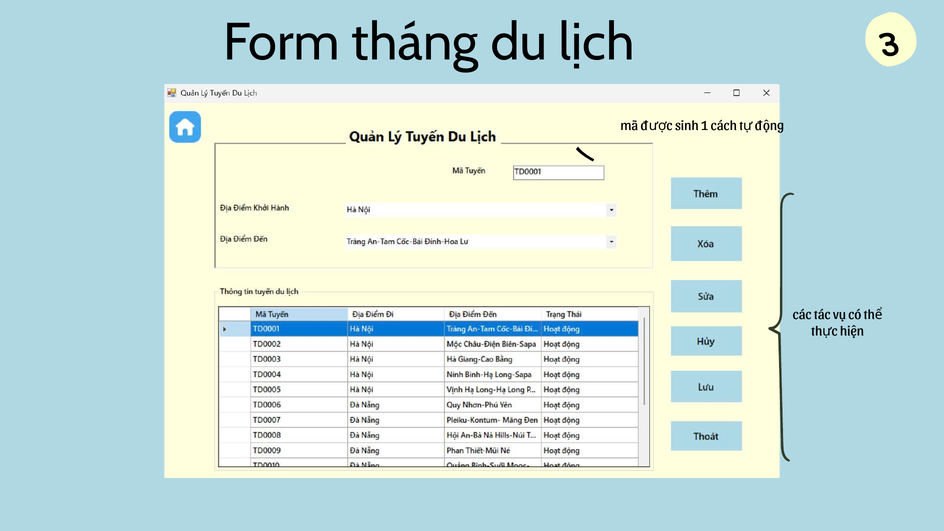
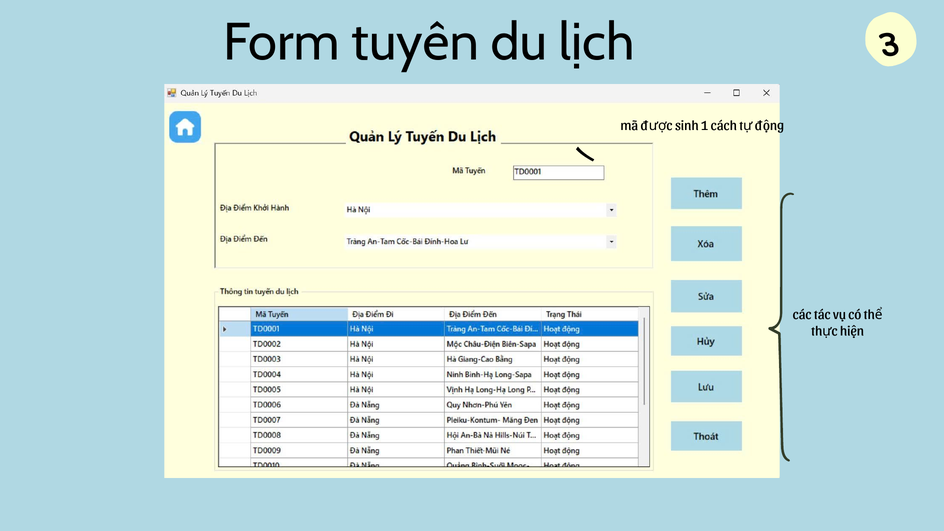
tháng: tháng -> tuyên
